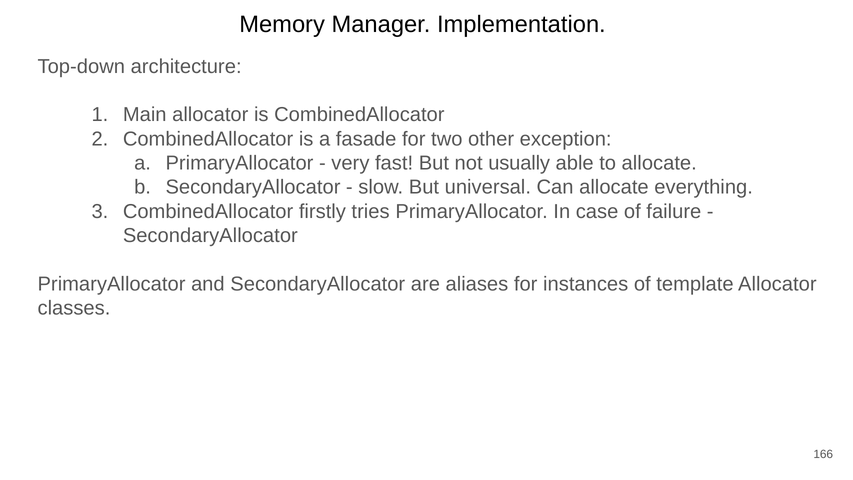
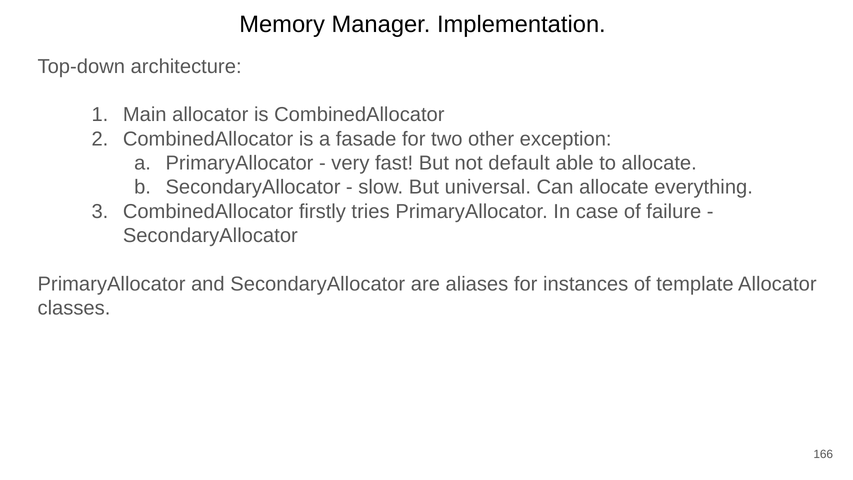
usually: usually -> default
